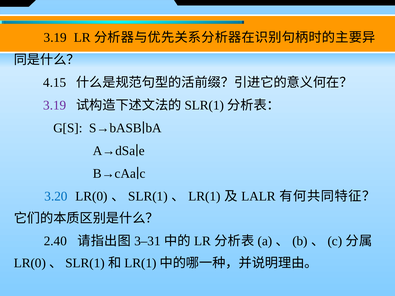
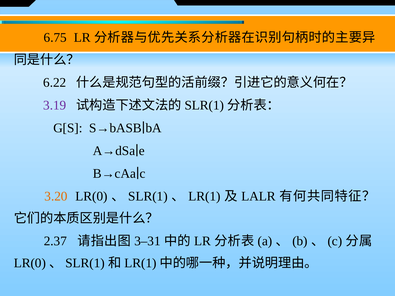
3.19 at (55, 38): 3.19 -> 6.75
4.15: 4.15 -> 6.22
3.20 colour: blue -> orange
2.40: 2.40 -> 2.37
